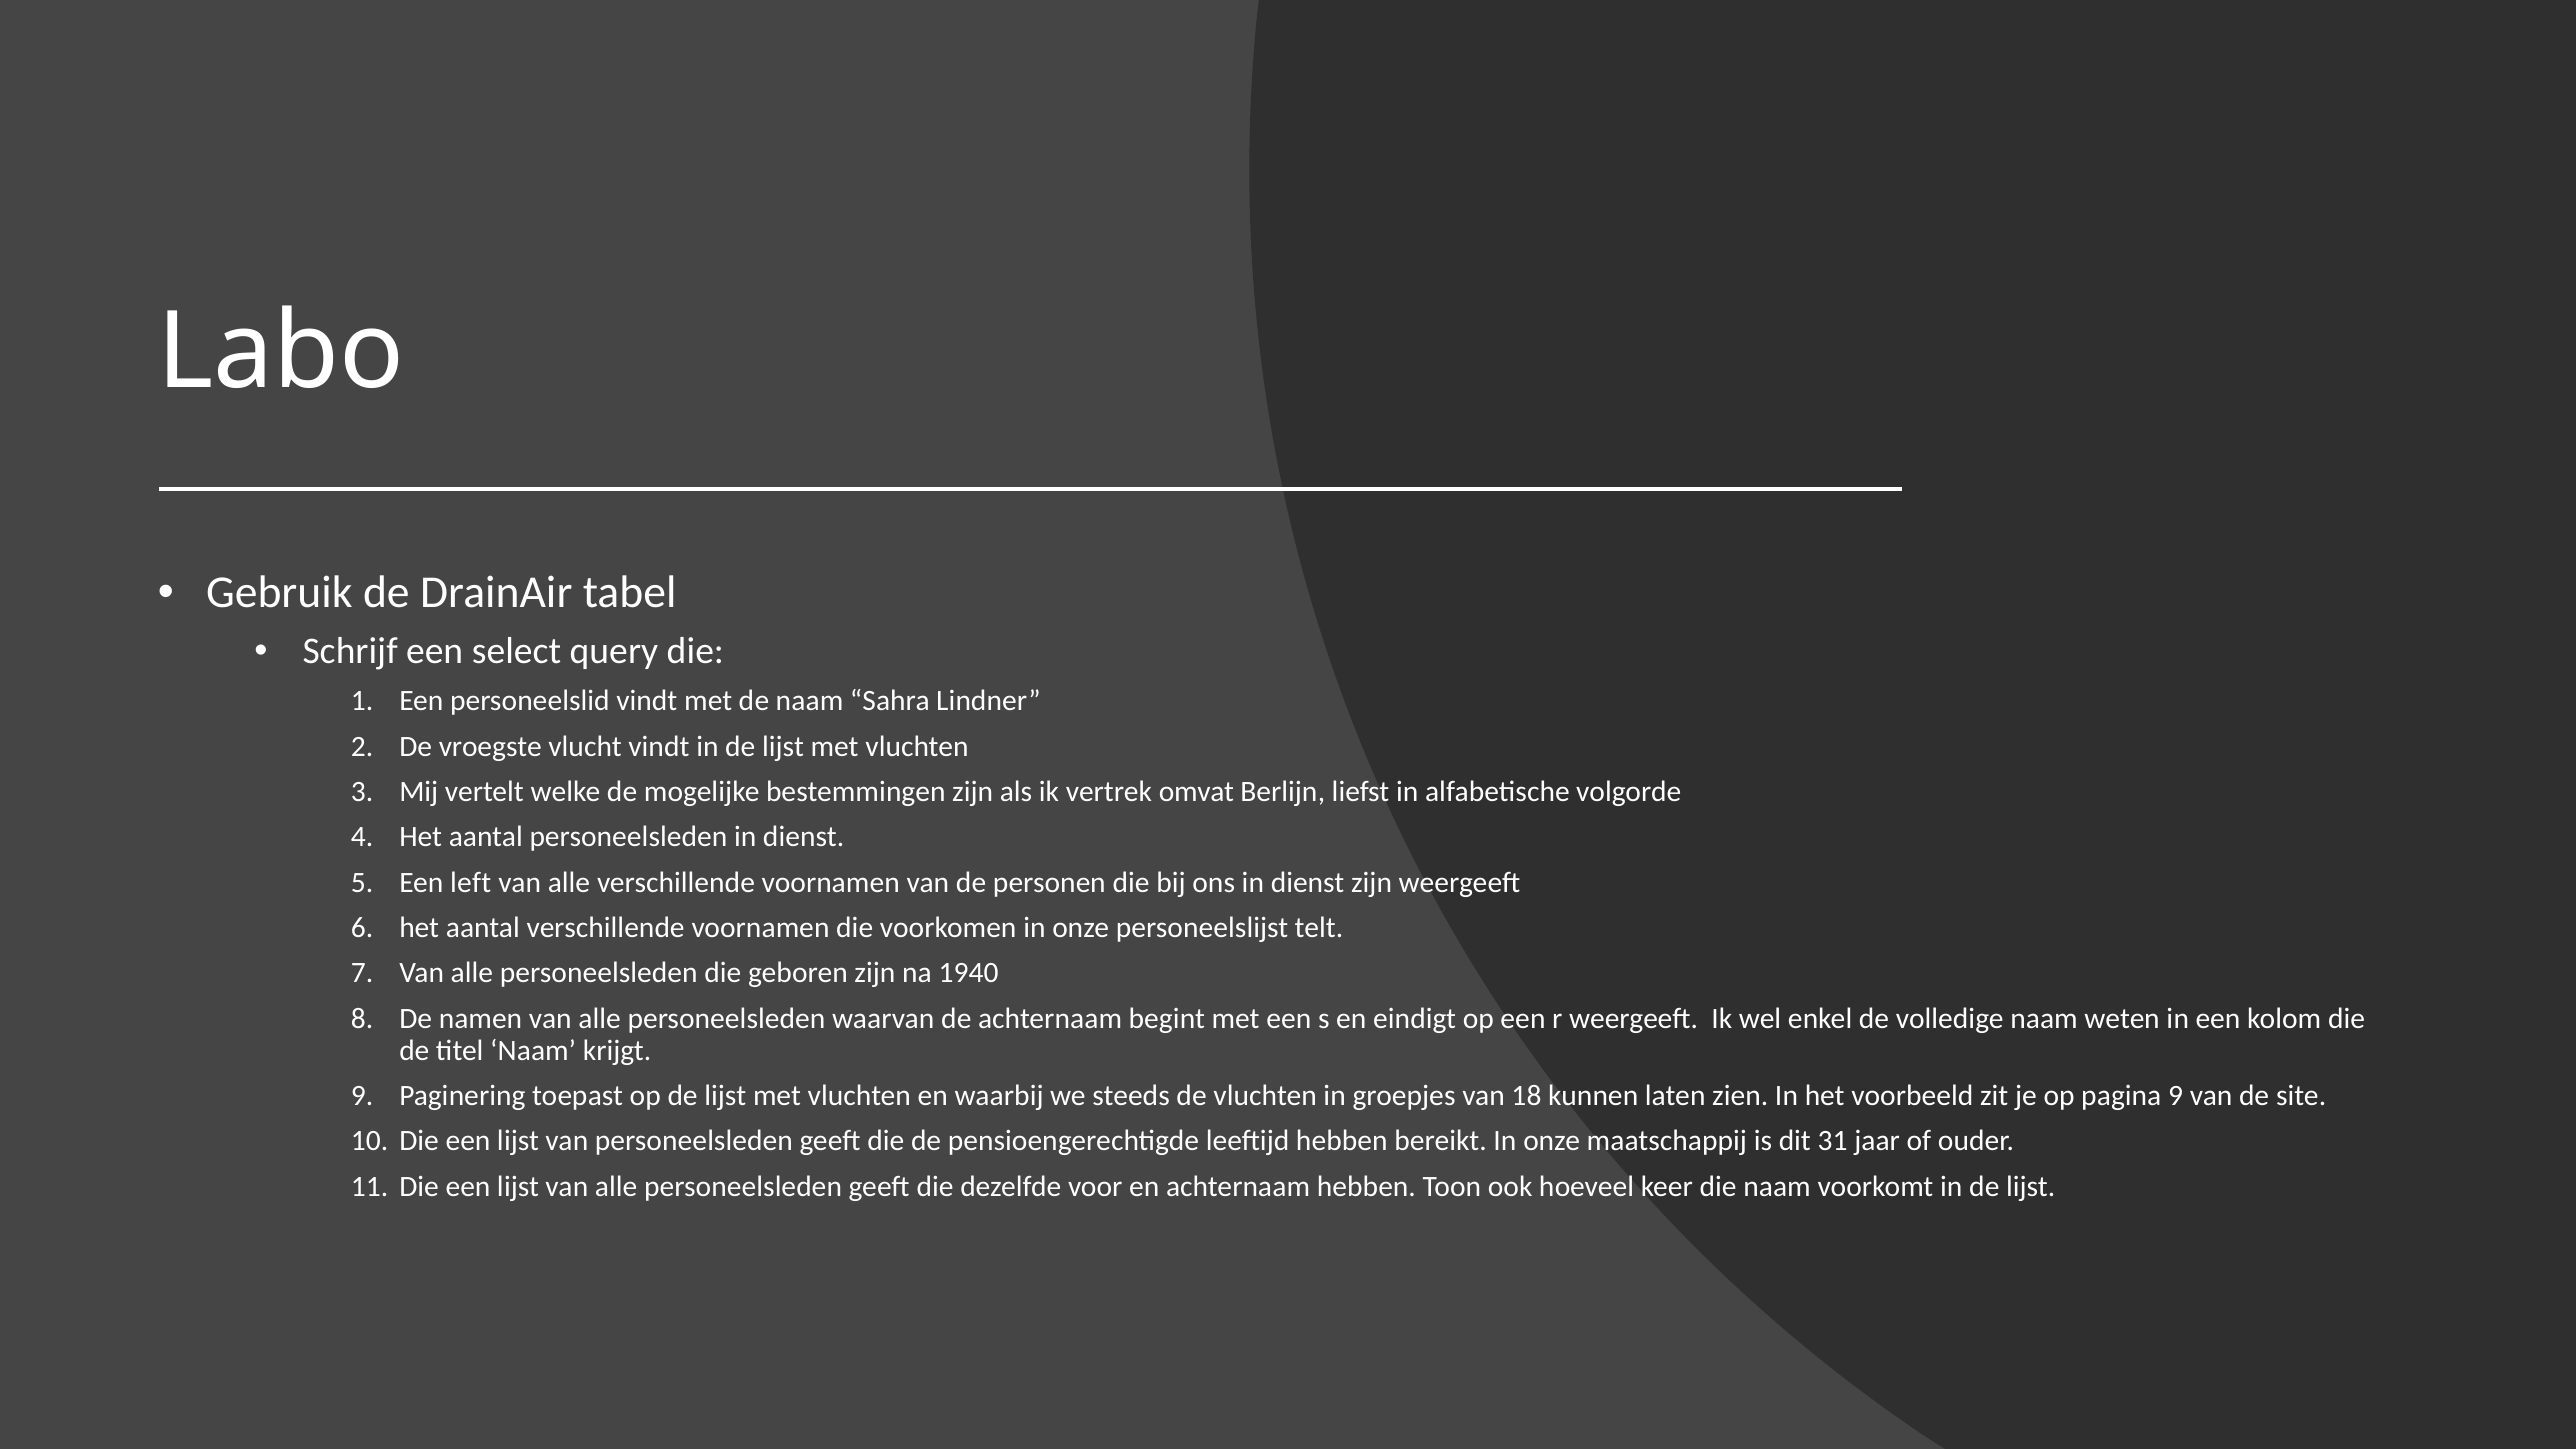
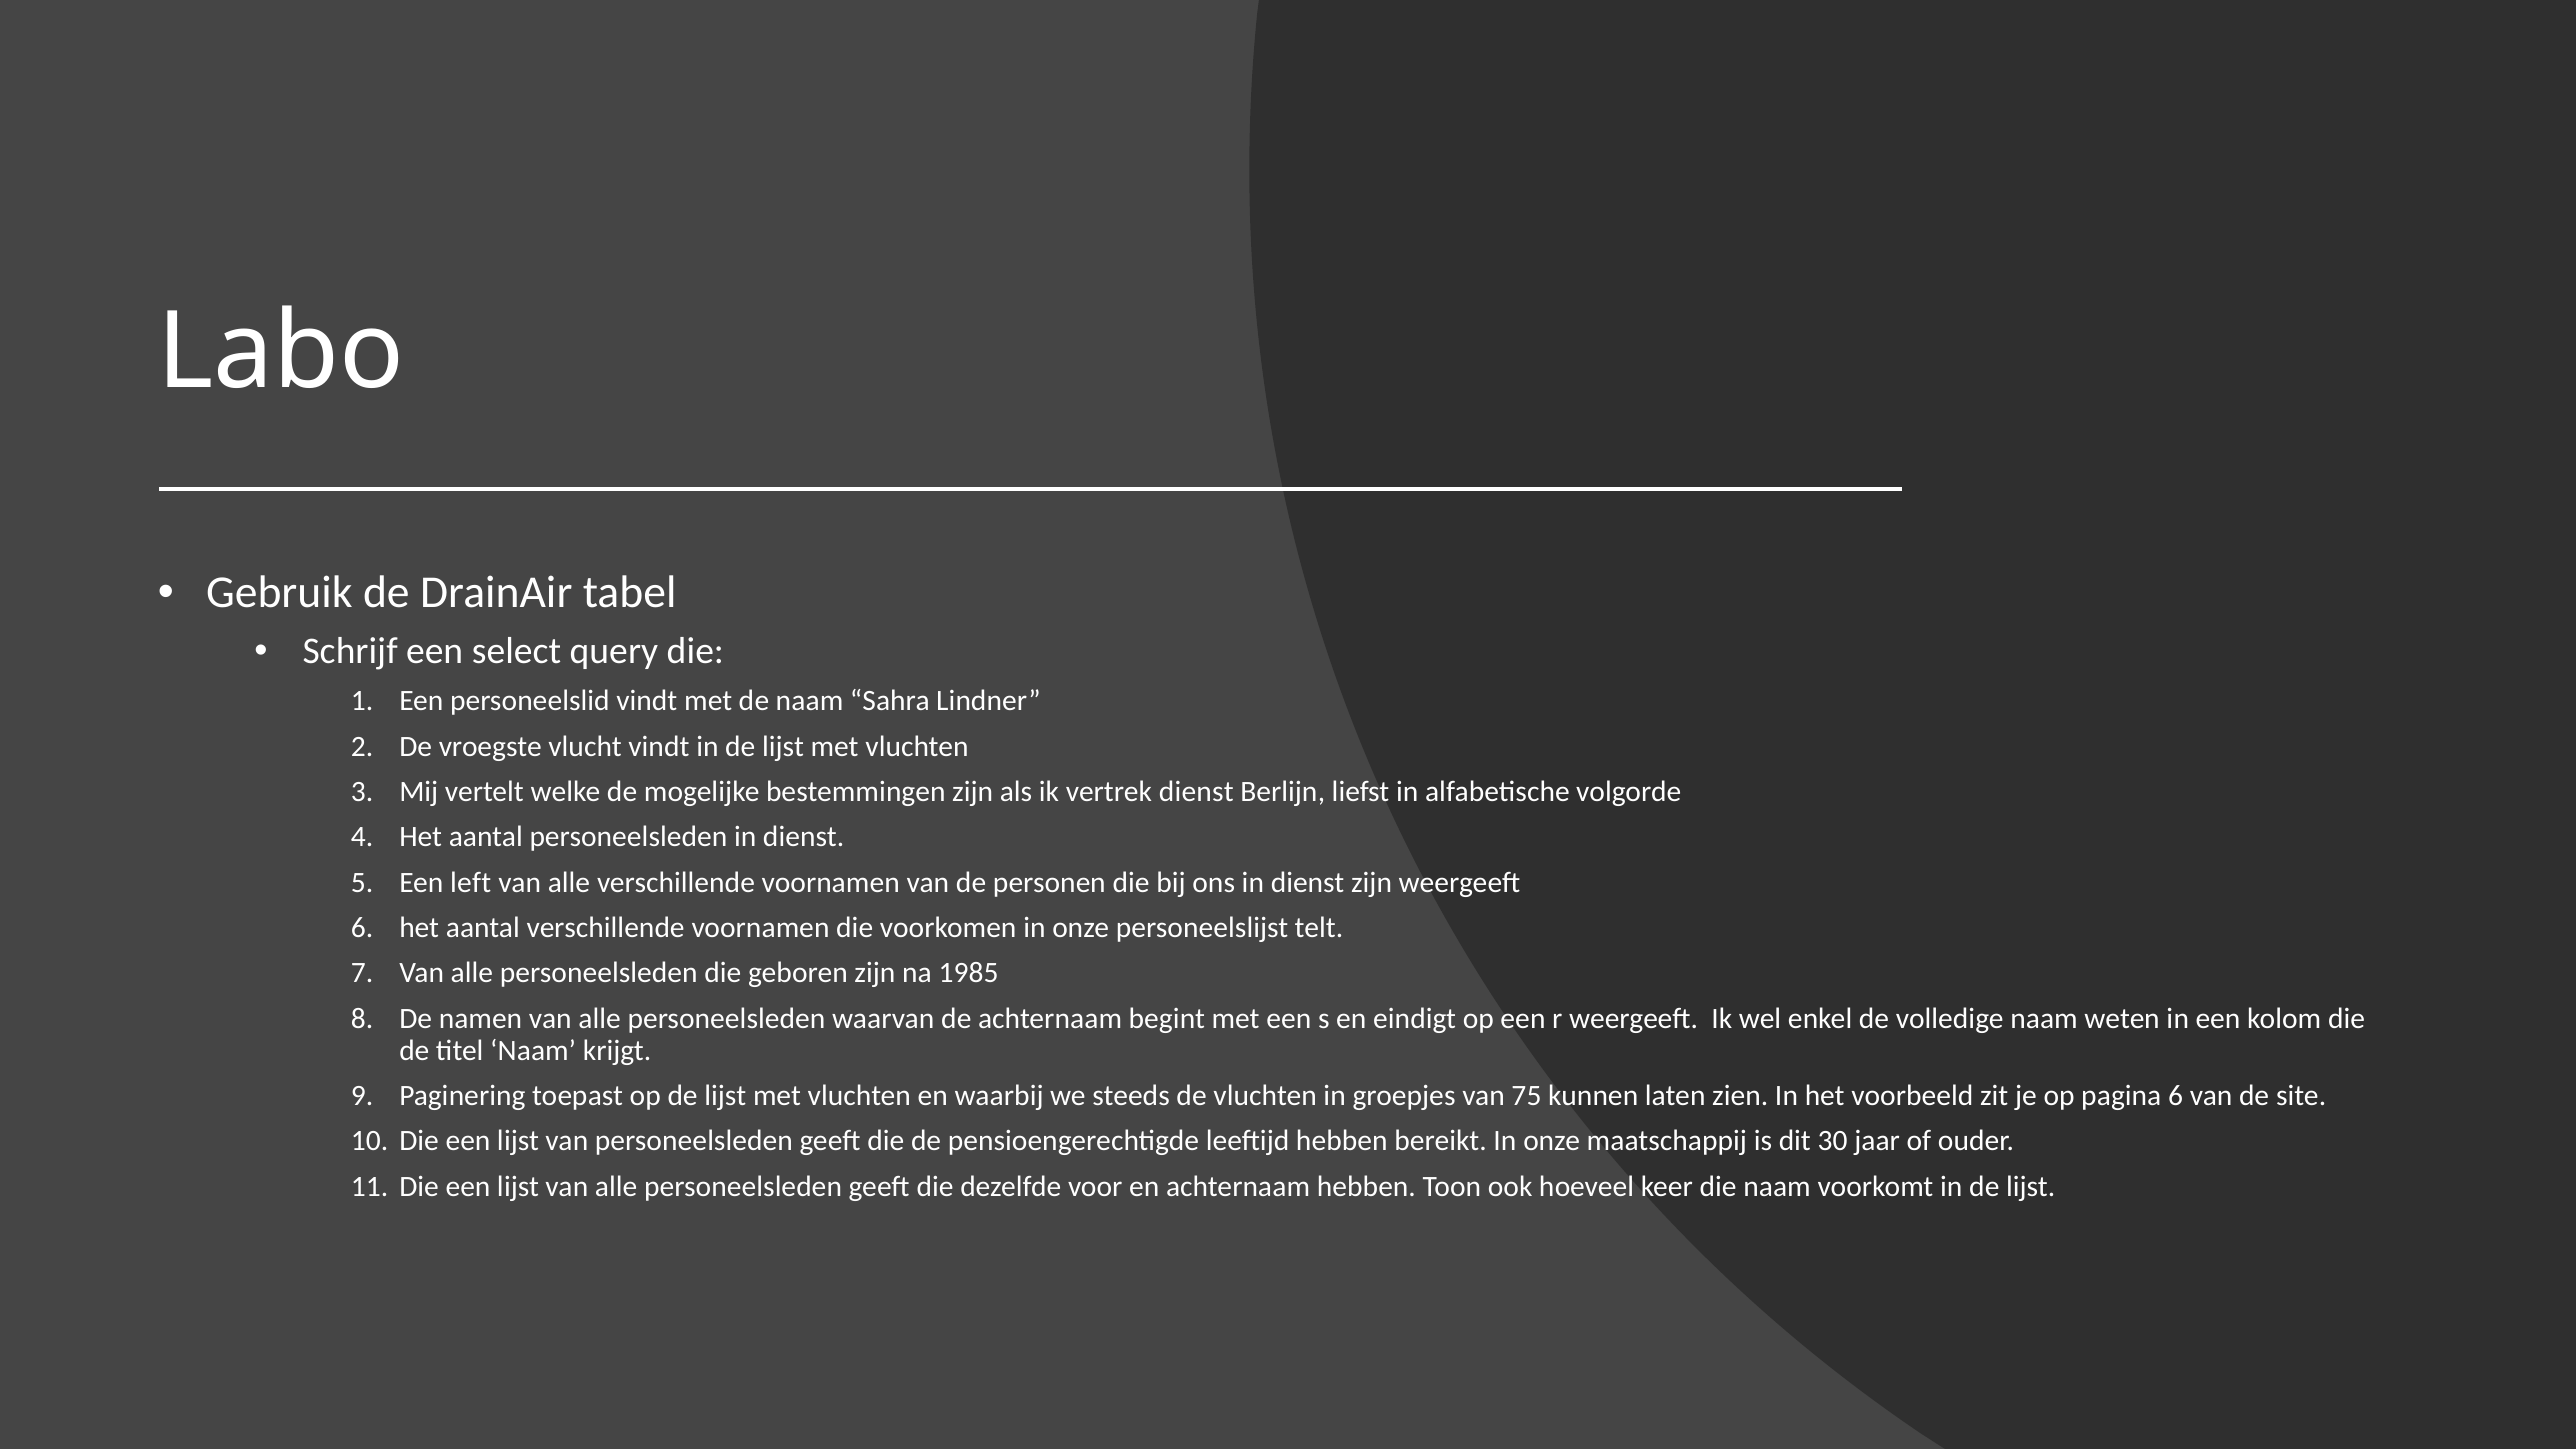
vertrek omvat: omvat -> dienst
1940: 1940 -> 1985
18: 18 -> 75
pagina 9: 9 -> 6
31: 31 -> 30
